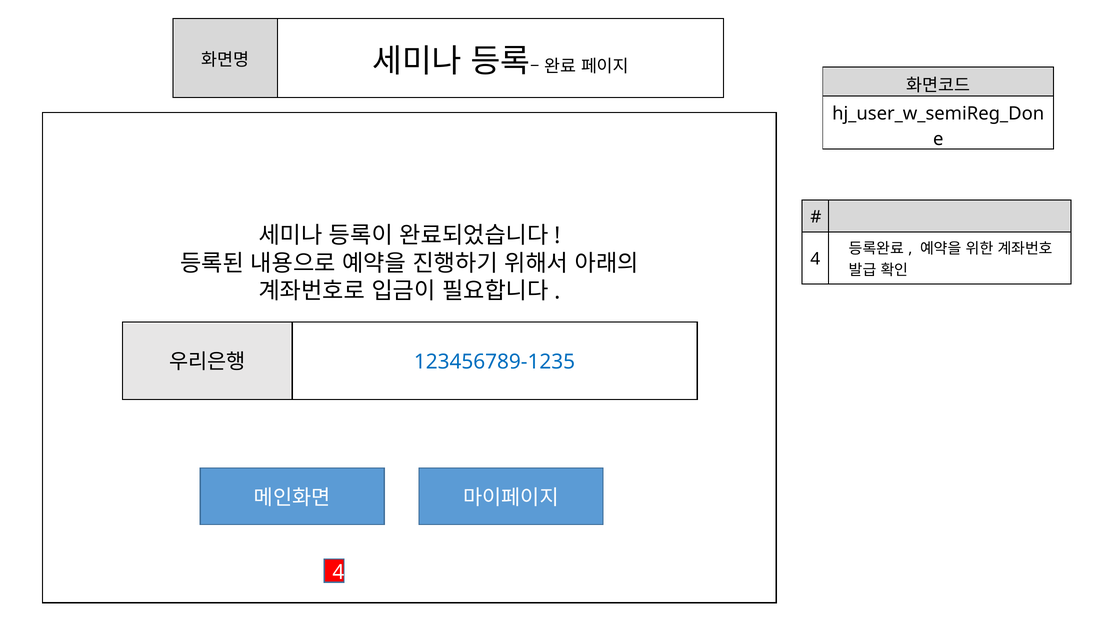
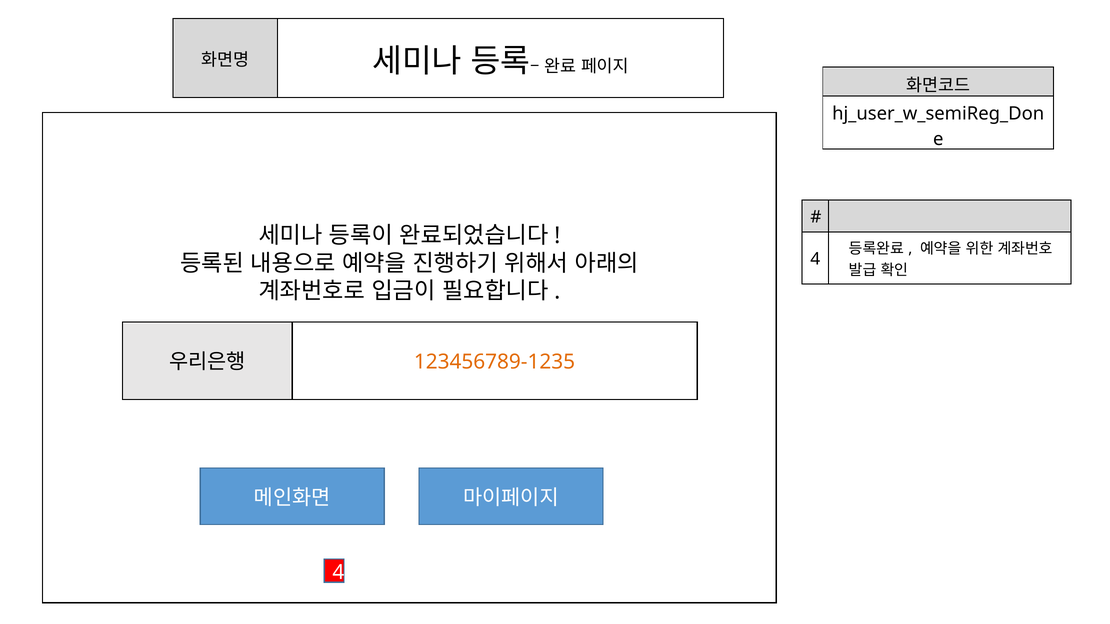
123456789-1235 colour: blue -> orange
